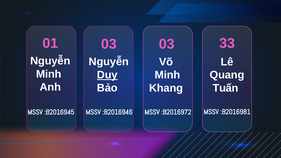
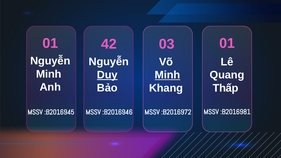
01 03: 03 -> 42
03 33: 33 -> 01
Minh at (168, 75) underline: none -> present
Tuấn: Tuấn -> Thấp
